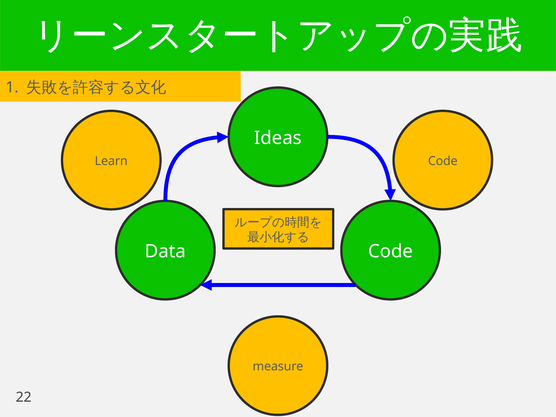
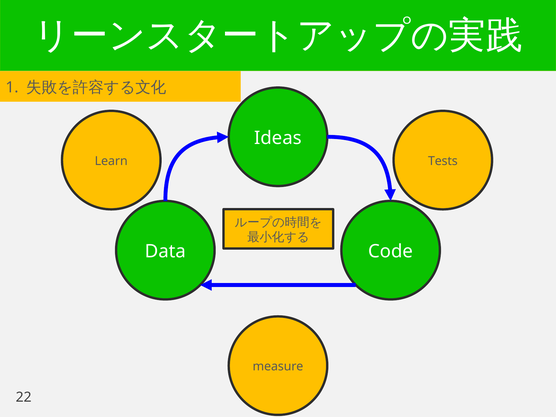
Learn Code: Code -> Tests
